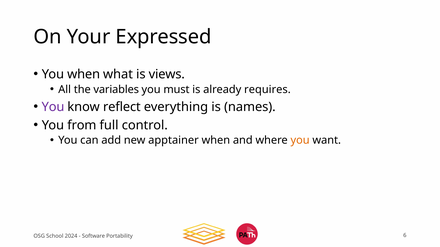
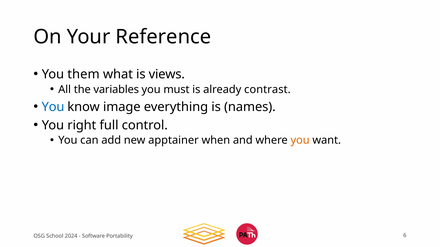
Expressed: Expressed -> Reference
You when: when -> them
requires: requires -> contrast
You at (53, 107) colour: purple -> blue
reflect: reflect -> image
from: from -> right
